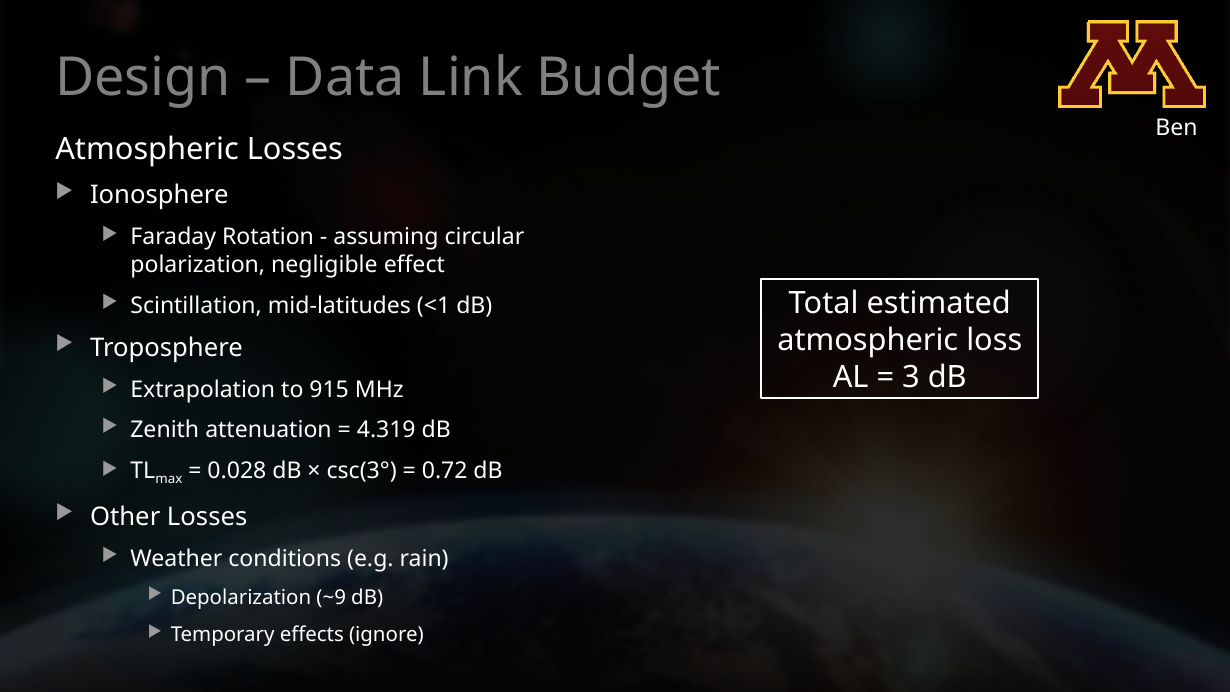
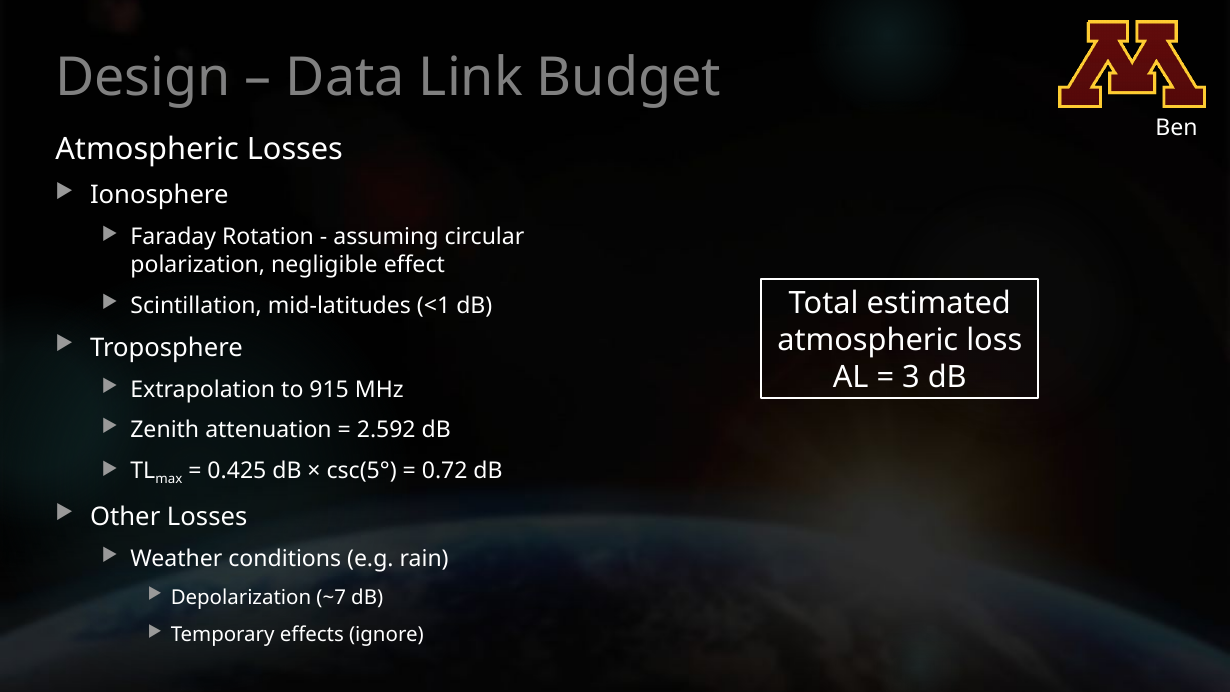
4.319: 4.319 -> 2.592
0.028: 0.028 -> 0.425
csc(3°: csc(3° -> csc(5°
~9: ~9 -> ~7
